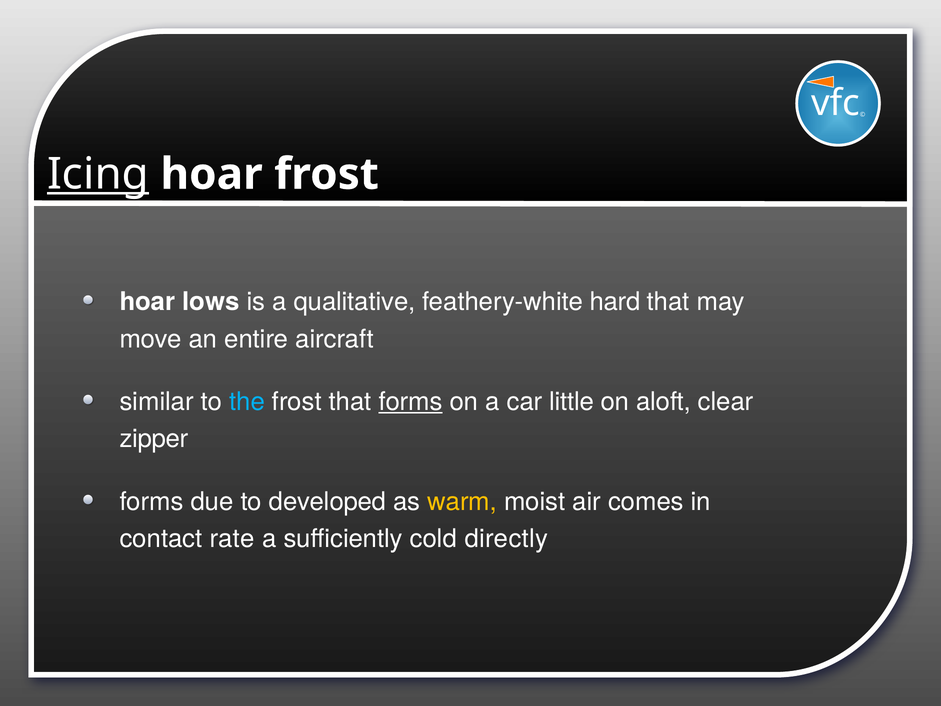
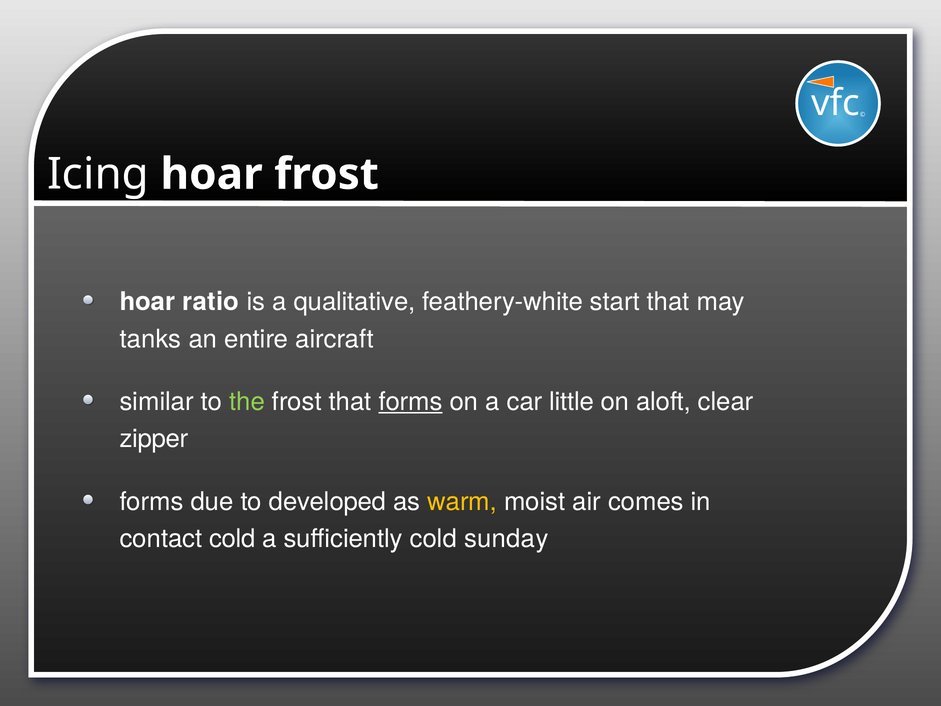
Icing underline: present -> none
lows: lows -> ratio
hard: hard -> start
move: move -> tanks
the colour: light blue -> light green
contact rate: rate -> cold
directly: directly -> sunday
